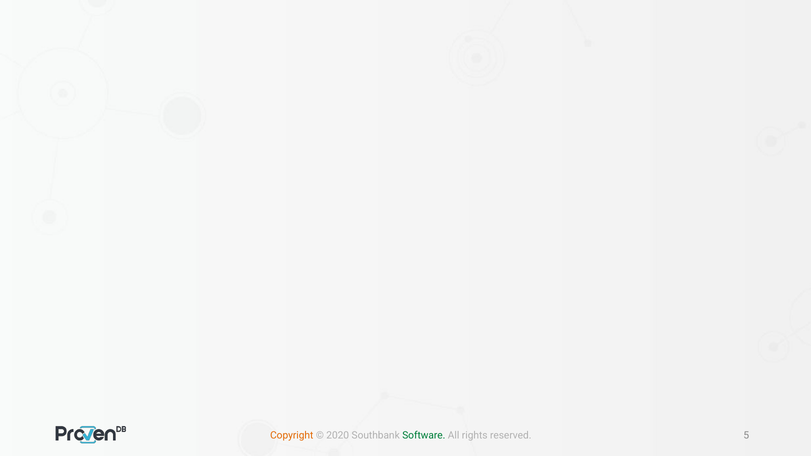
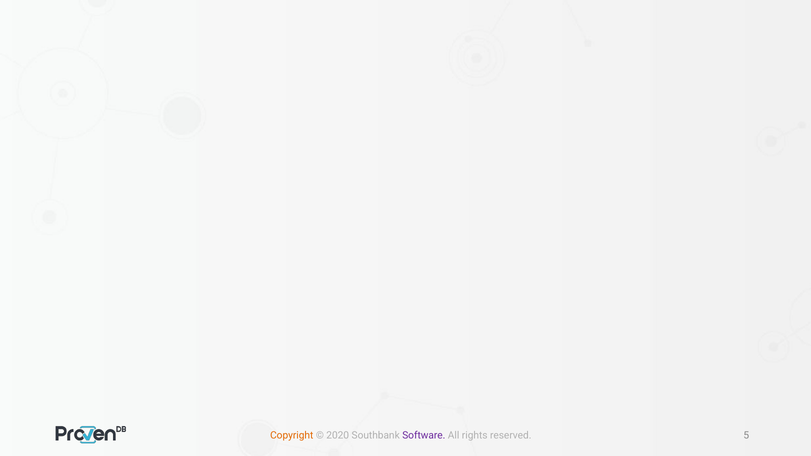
Software colour: green -> purple
